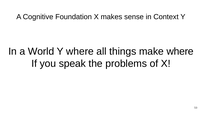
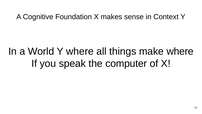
problems: problems -> computer
